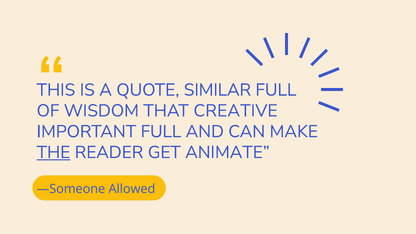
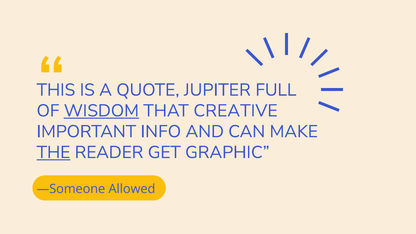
SIMILAR: SIMILAR -> JUPITER
WISDOM underline: none -> present
IMPORTANT FULL: FULL -> INFO
ANIMATE: ANIMATE -> GRAPHIC
